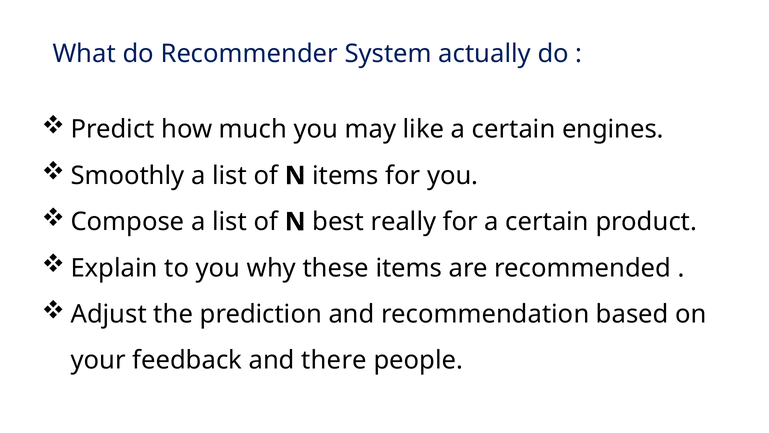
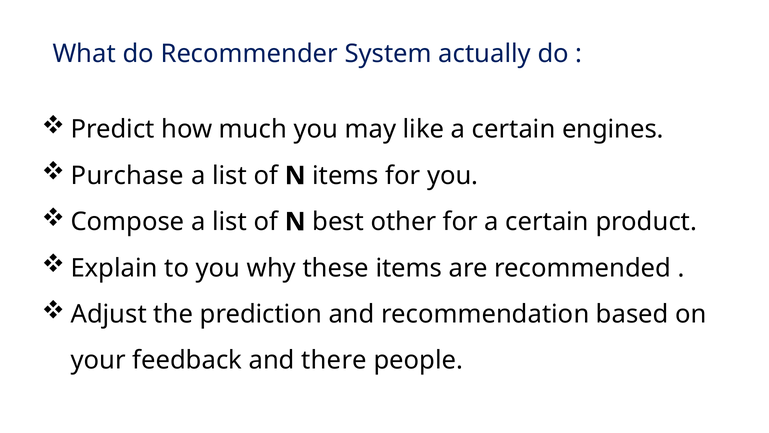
Smoothly: Smoothly -> Purchase
really: really -> other
